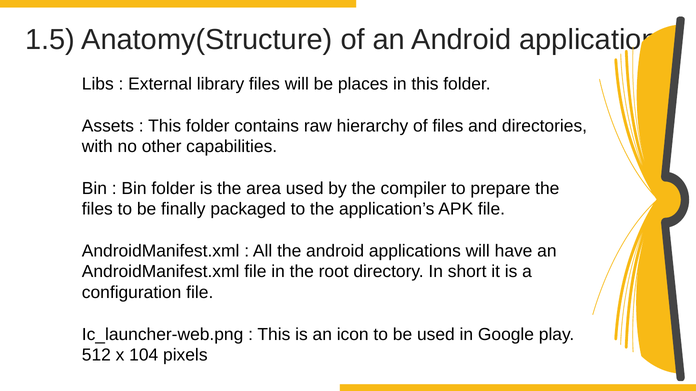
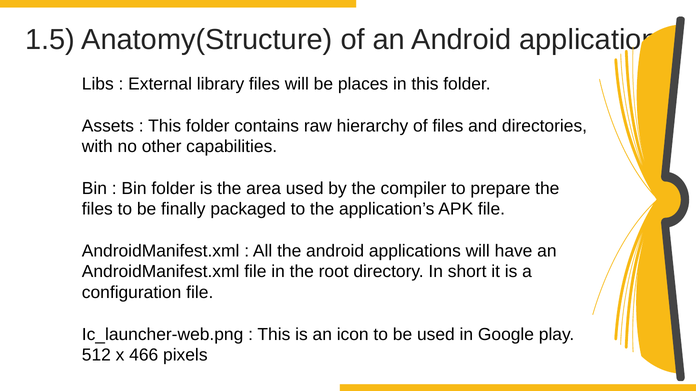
104: 104 -> 466
